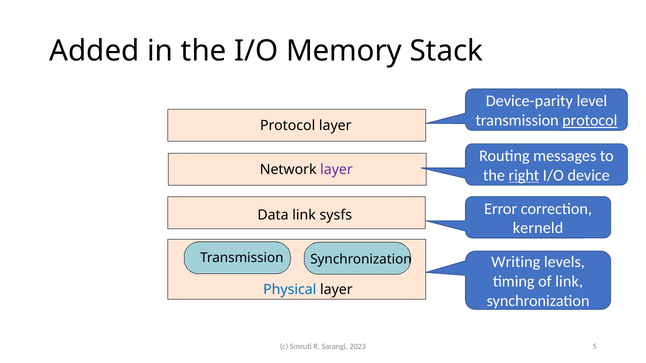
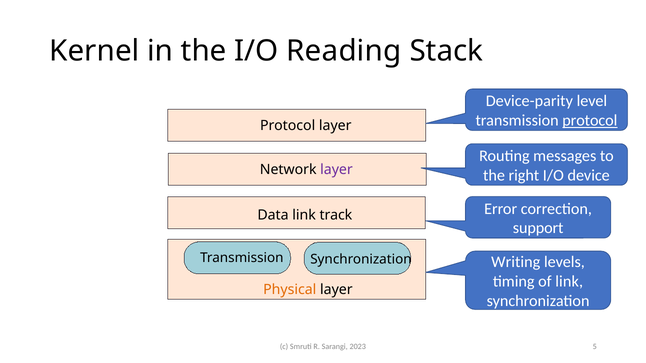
Added: Added -> Kernel
Memory: Memory -> Reading
right underline: present -> none
sysfs: sysfs -> track
kerneld: kerneld -> support
Physical colour: blue -> orange
